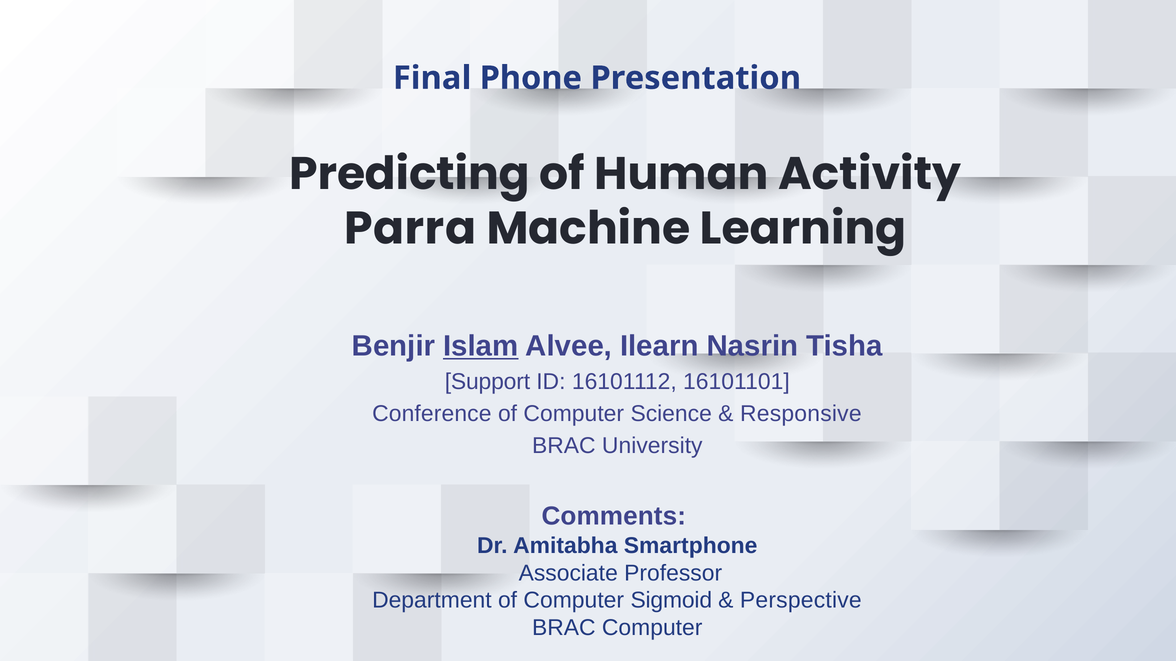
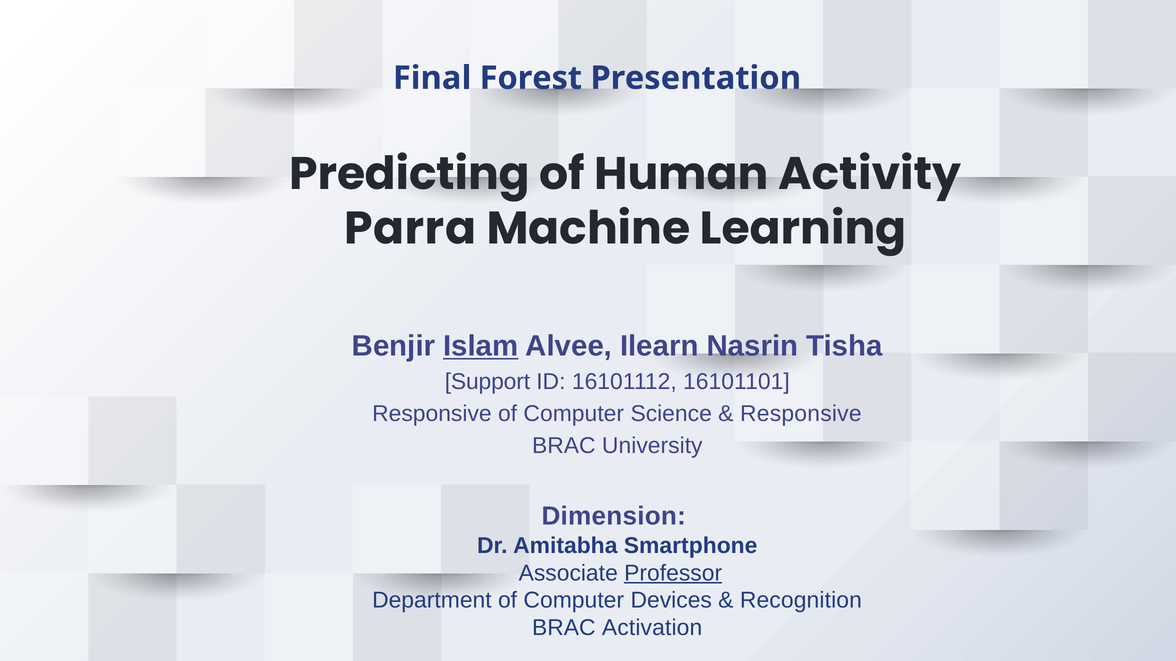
Phone: Phone -> Forest
Conference at (432, 414): Conference -> Responsive
Comments: Comments -> Dimension
Professor underline: none -> present
Sigmoid: Sigmoid -> Devices
Perspective: Perspective -> Recognition
BRAC Computer: Computer -> Activation
